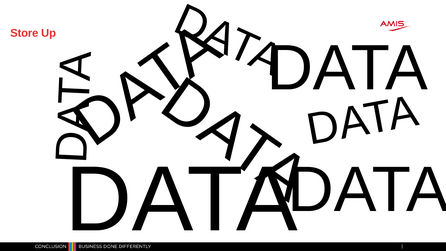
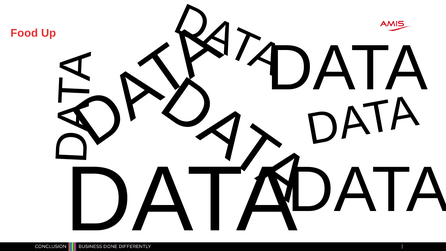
Store: Store -> Food
